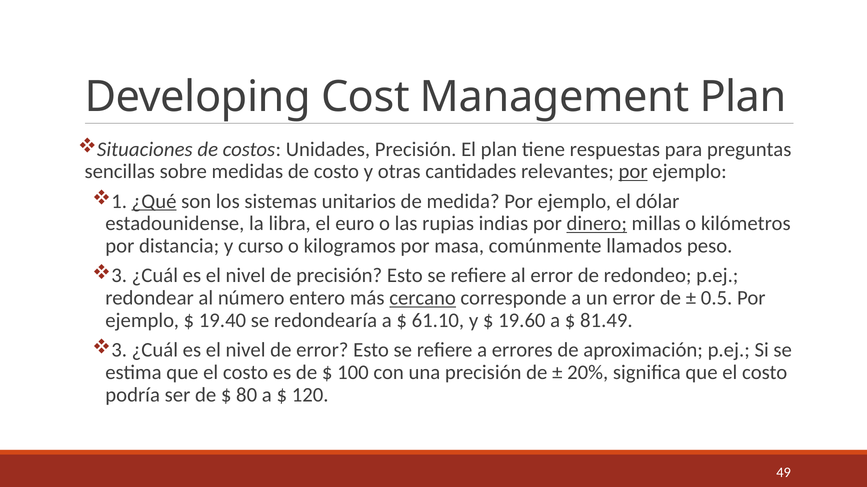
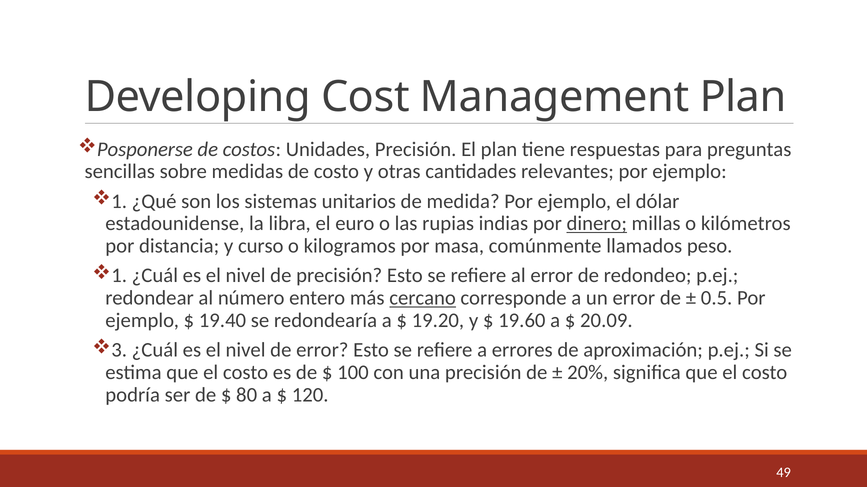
Situaciones: Situaciones -> Posponerse
por at (633, 172) underline: present -> none
¿Qué underline: present -> none
3 at (119, 276): 3 -> 1
61.10: 61.10 -> 19.20
81.49: 81.49 -> 20.09
